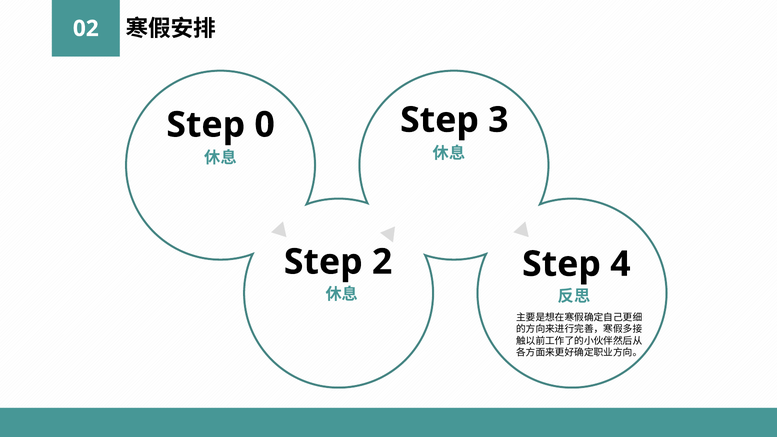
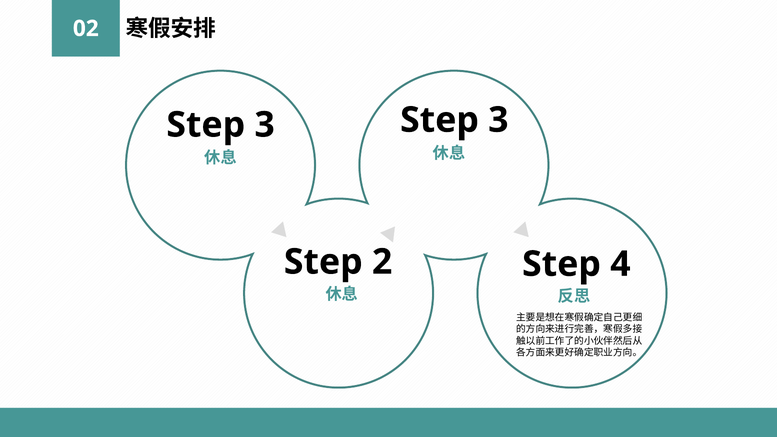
0 at (265, 125): 0 -> 3
